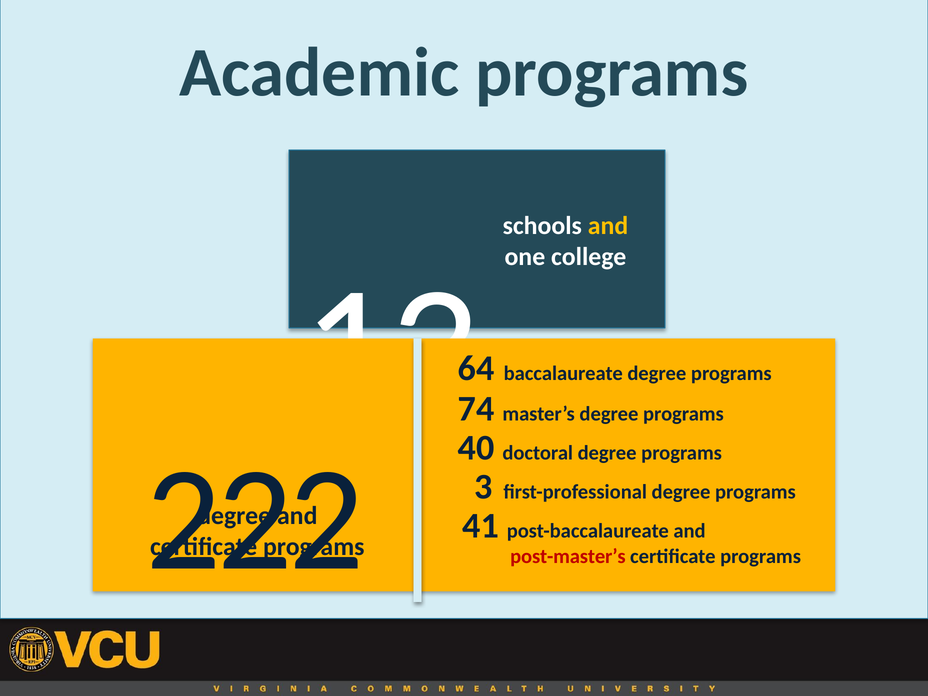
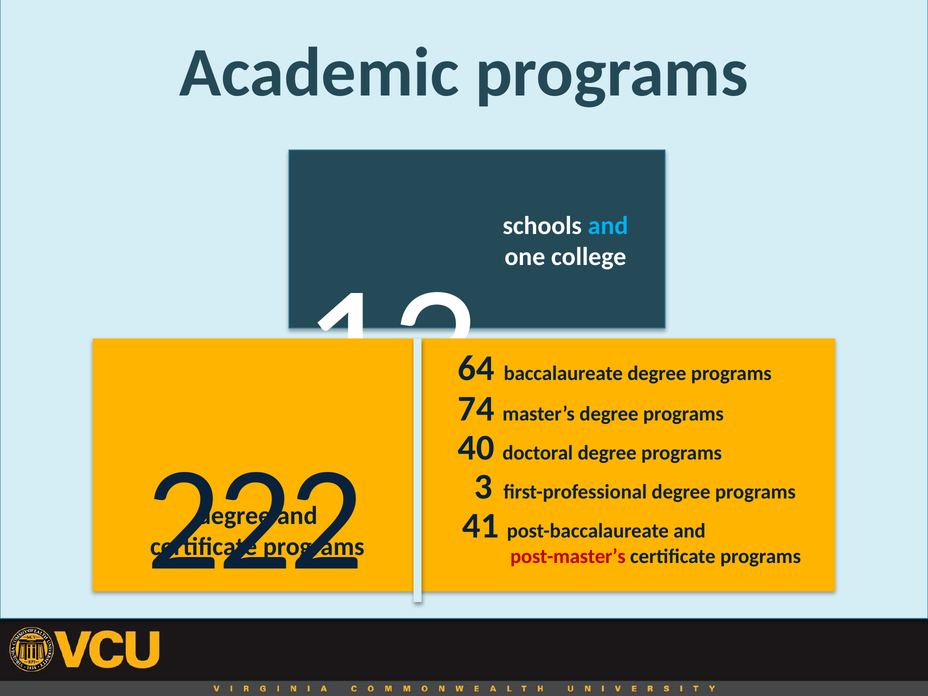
and at (608, 226) colour: yellow -> light blue
